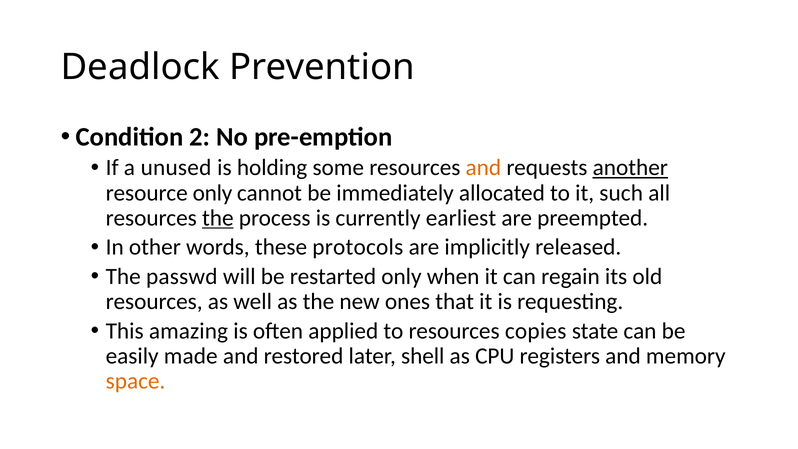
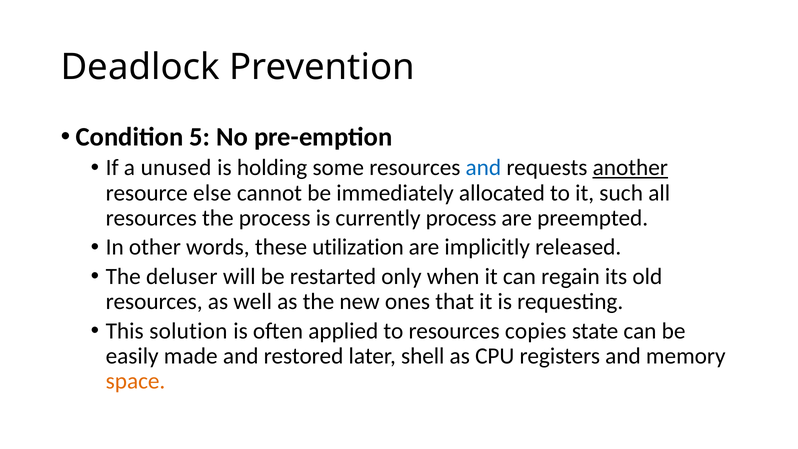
2: 2 -> 5
and at (483, 168) colour: orange -> blue
resource only: only -> else
the at (218, 218) underline: present -> none
currently earliest: earliest -> process
protocols: protocols -> utilization
passwd: passwd -> deluser
amazing: amazing -> solution
